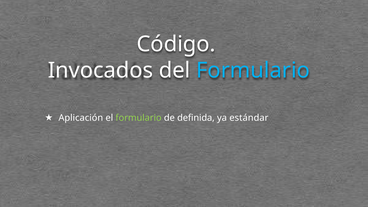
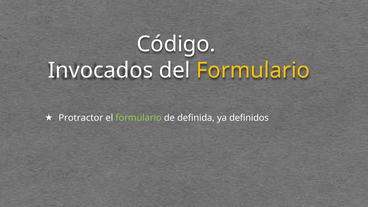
Formulario at (253, 70) colour: light blue -> yellow
Aplicación: Aplicación -> Protractor
estándar: estándar -> definidos
